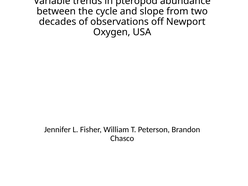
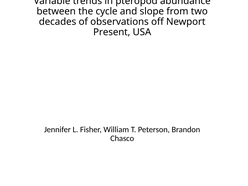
Oxygen: Oxygen -> Present
